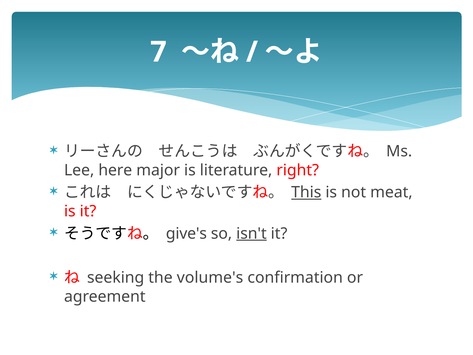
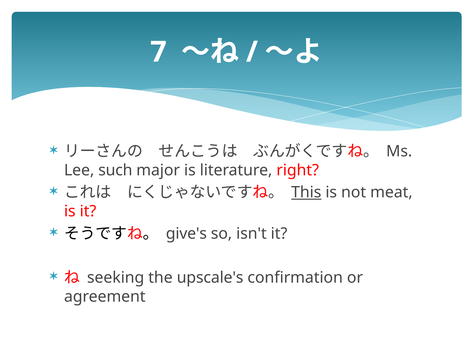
here: here -> such
isn't underline: present -> none
volume's: volume's -> upscale's
